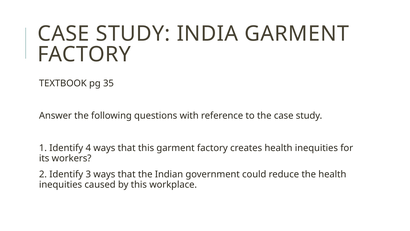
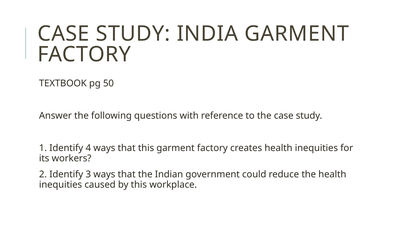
35: 35 -> 50
